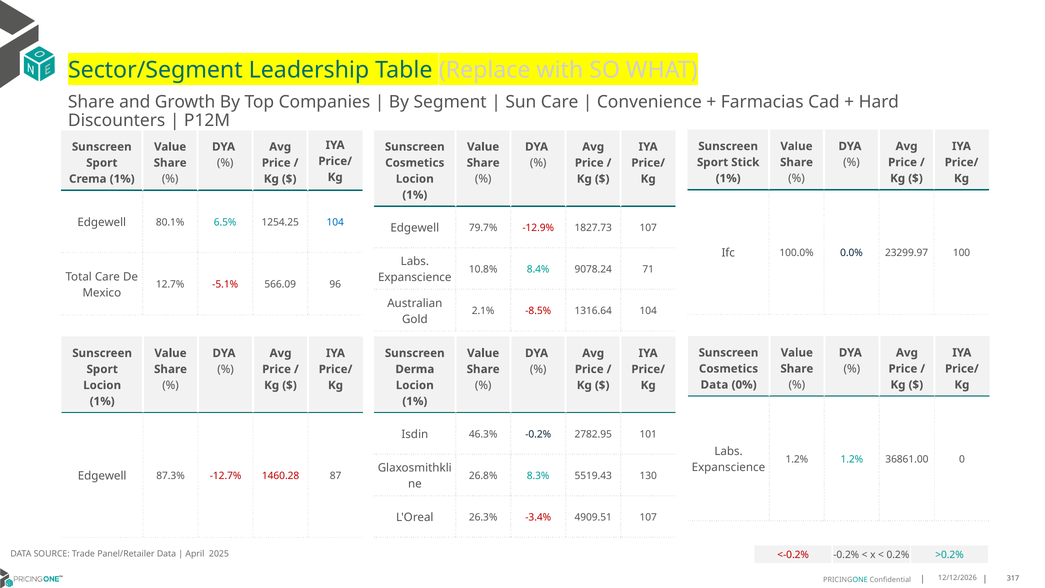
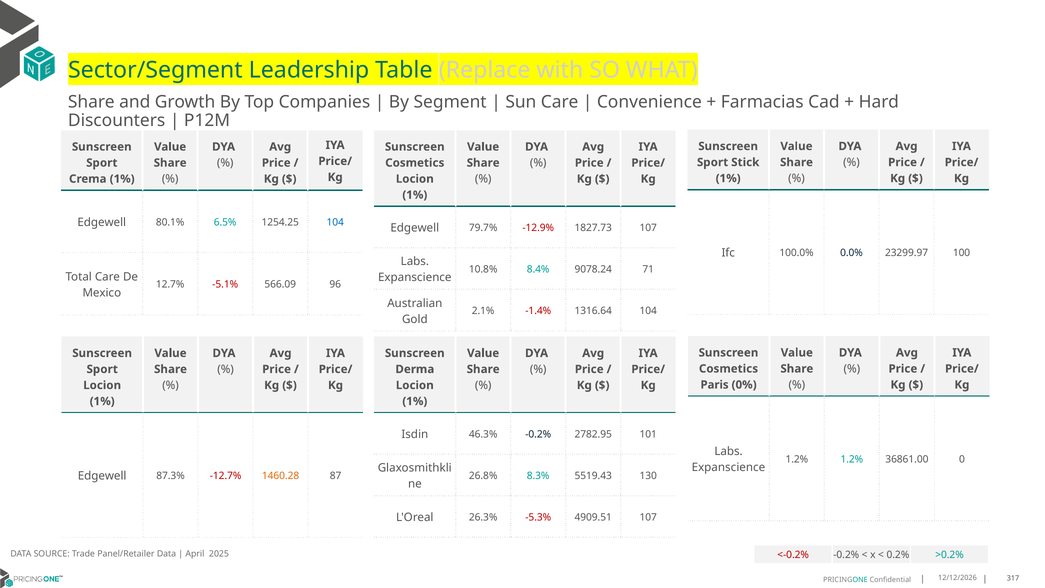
-8.5%: -8.5% -> -1.4%
Data at (714, 385): Data -> Paris
1460.28 colour: red -> orange
-3.4%: -3.4% -> -5.3%
